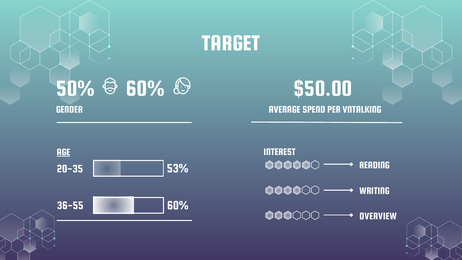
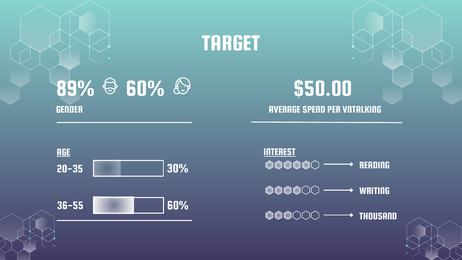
50%: 50% -> 89%
INTEREST underline: none -> present
53%: 53% -> 30%
OVERVIEW: OVERVIEW -> THOUSAND
